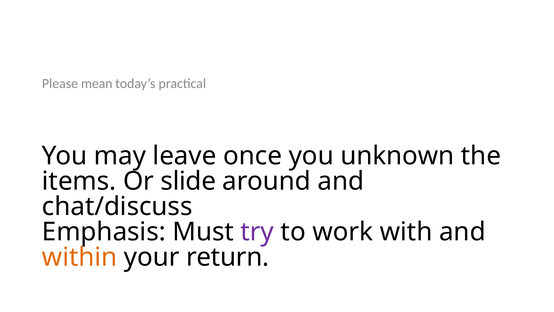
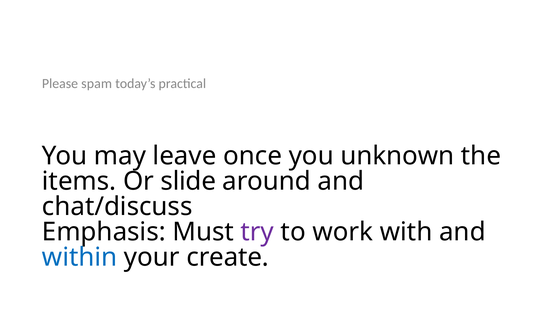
mean: mean -> spam
within colour: orange -> blue
return: return -> create
